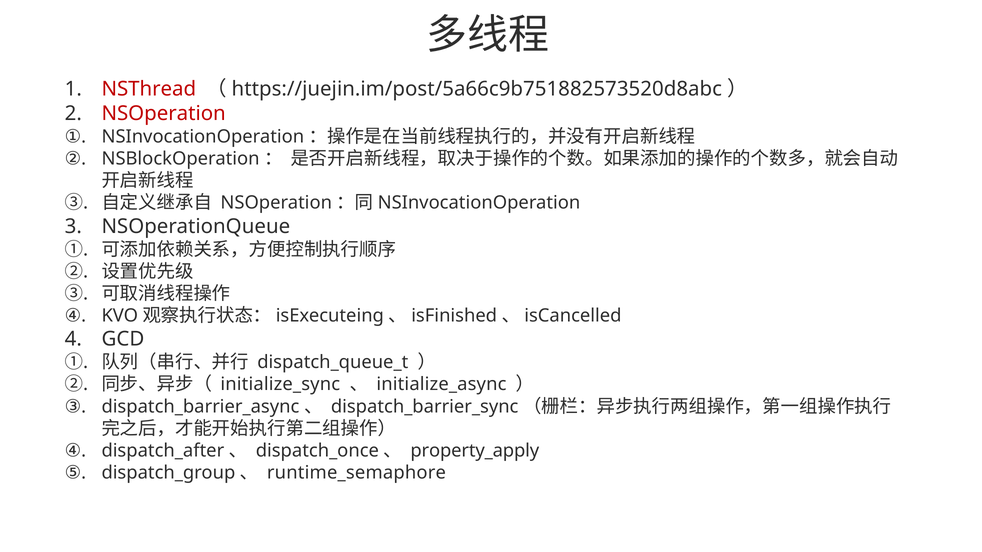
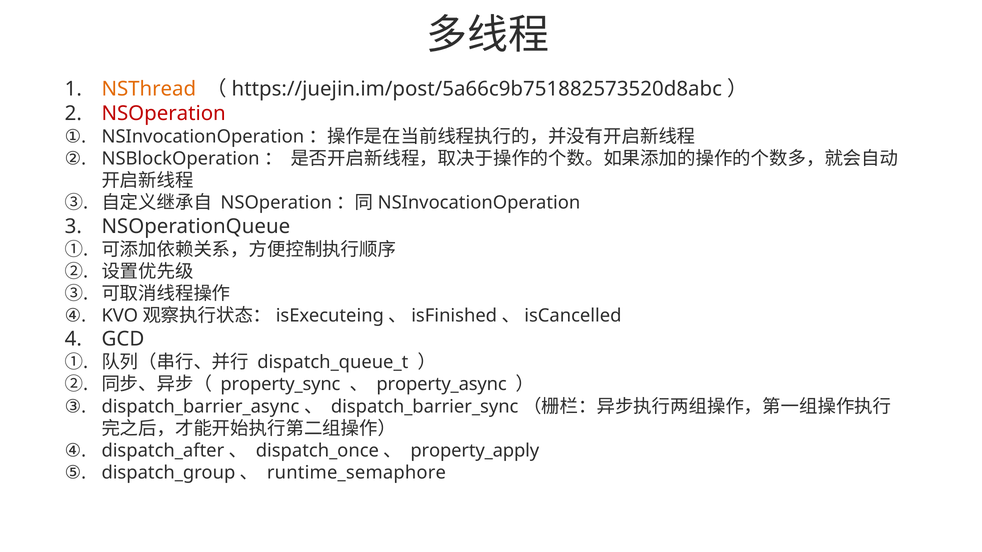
NSThread colour: red -> orange
initialize_sync: initialize_sync -> property_sync
initialize_async: initialize_async -> property_async
